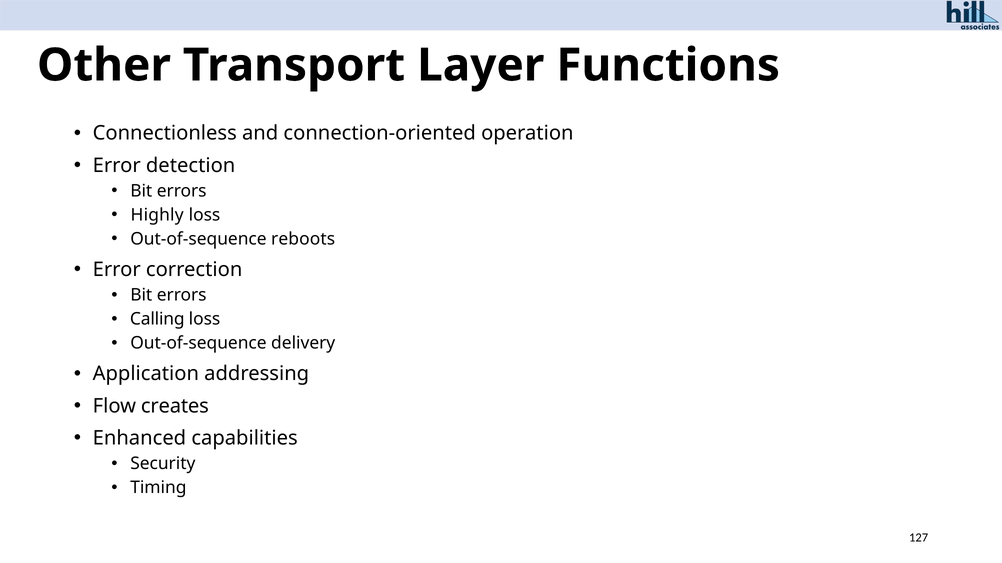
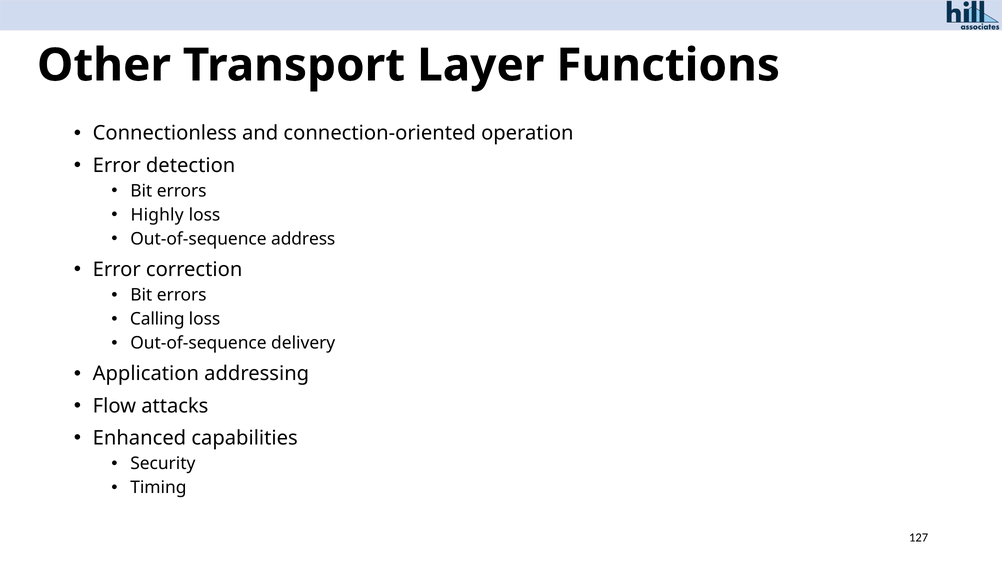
reboots: reboots -> address
creates: creates -> attacks
